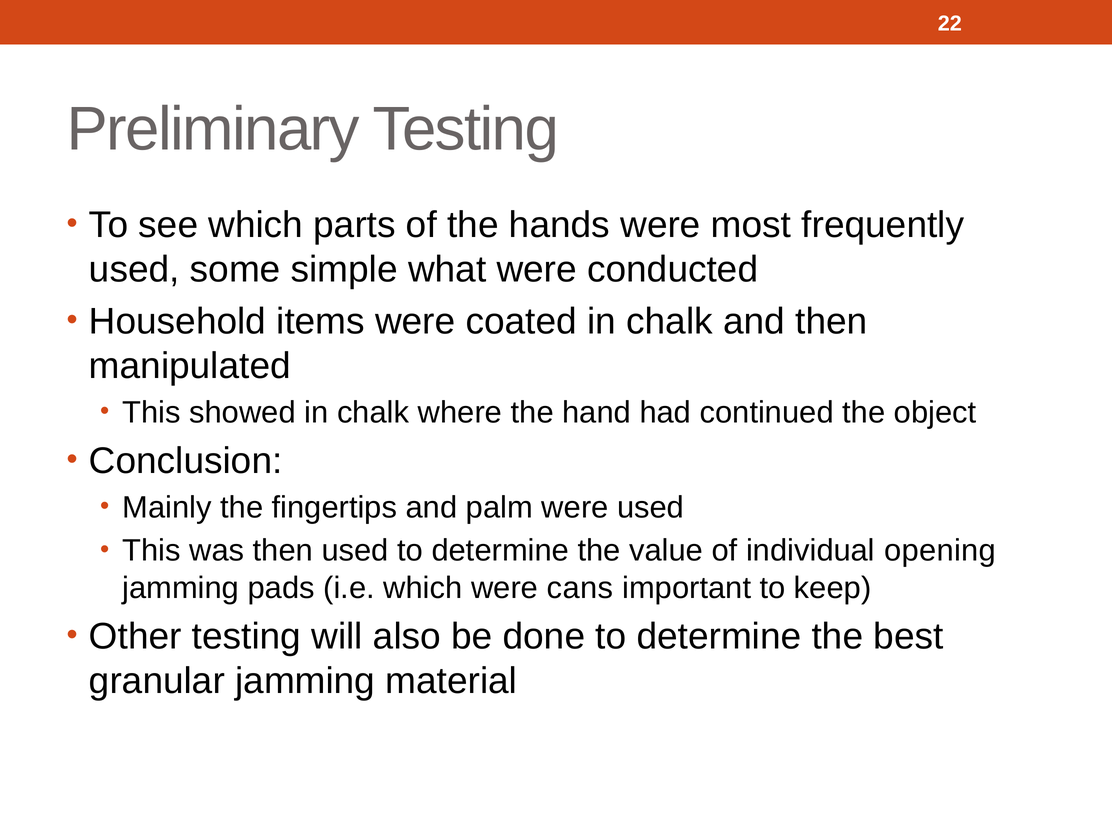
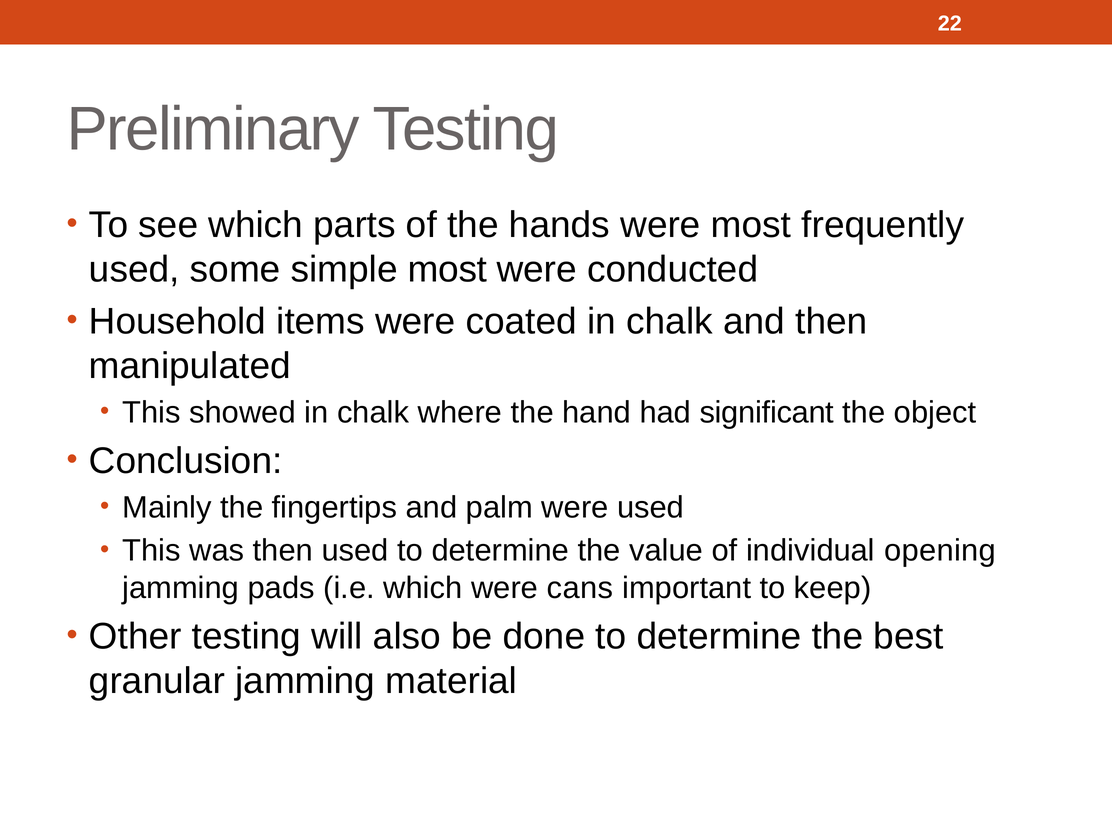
simple what: what -> most
continued: continued -> significant
